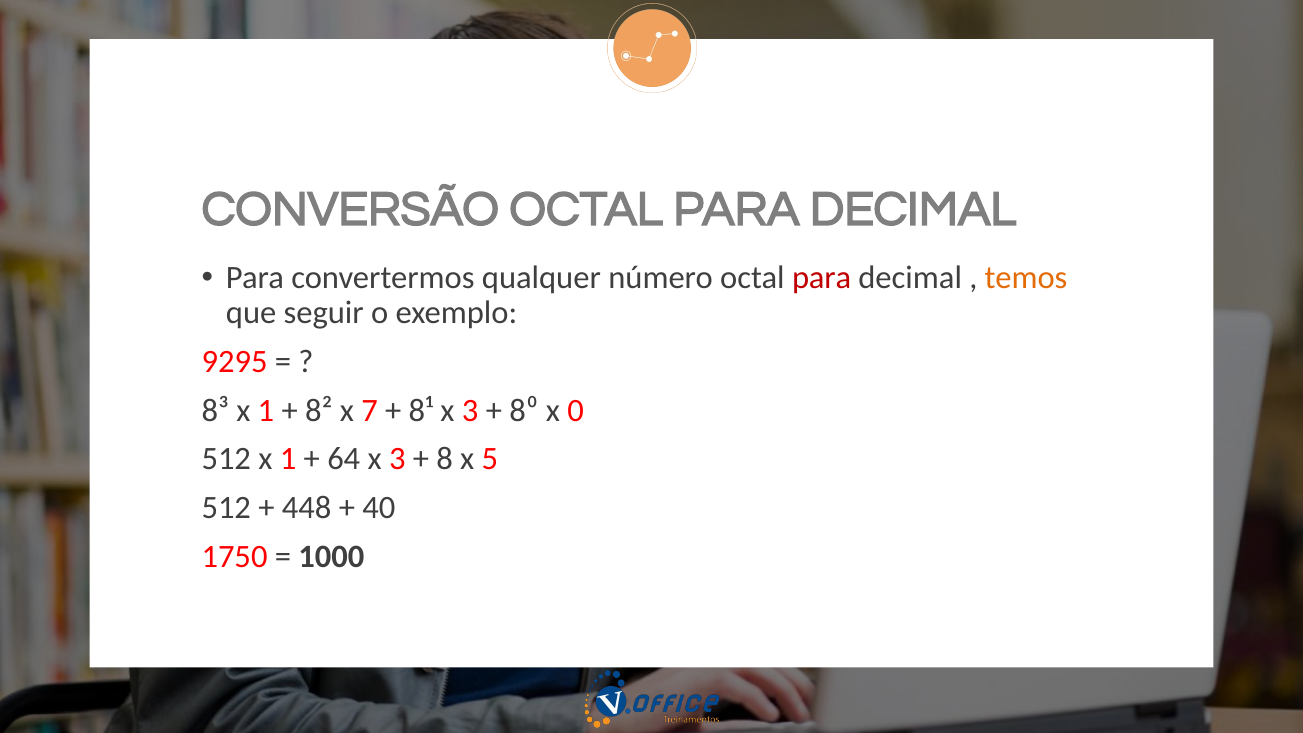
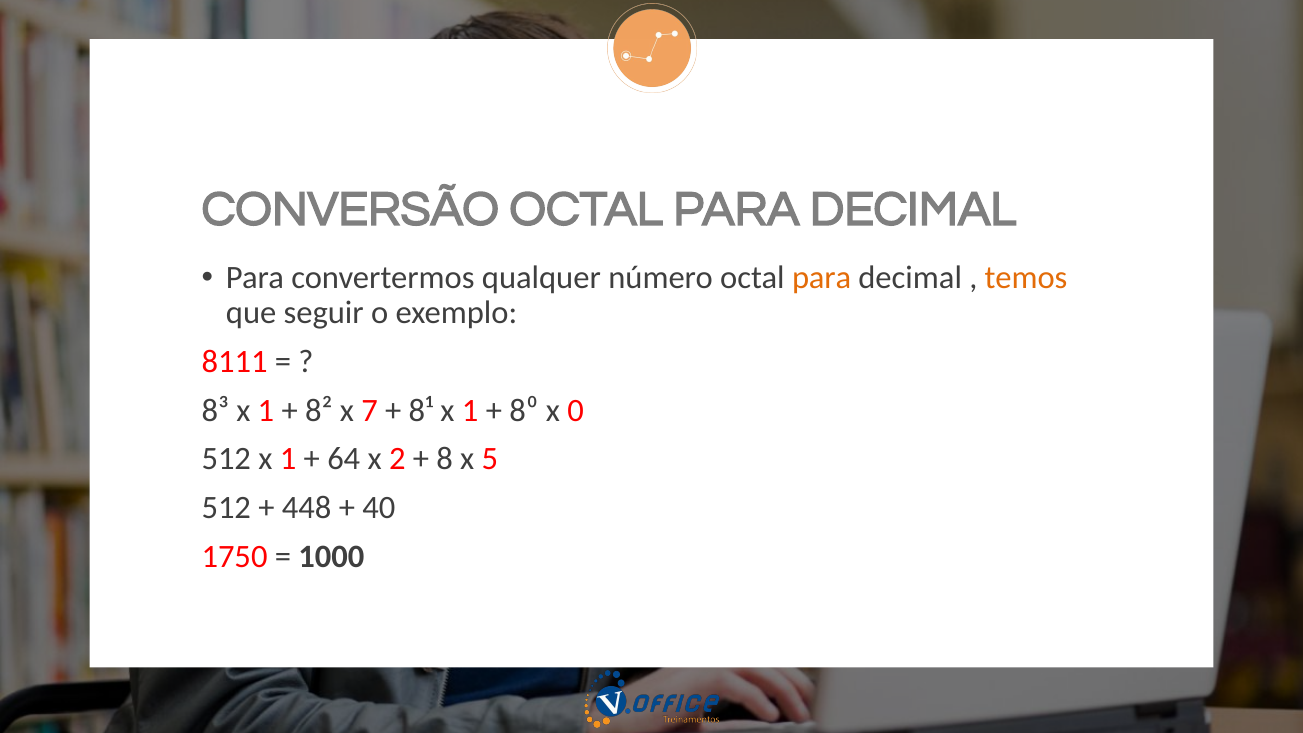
para at (822, 278) colour: red -> orange
9295: 9295 -> 8111
8¹ x 3: 3 -> 1
64 x 3: 3 -> 2
